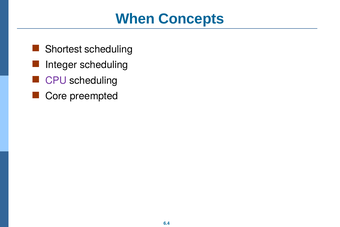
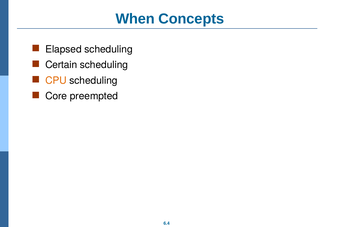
Shortest: Shortest -> Elapsed
Integer: Integer -> Certain
CPU colour: purple -> orange
